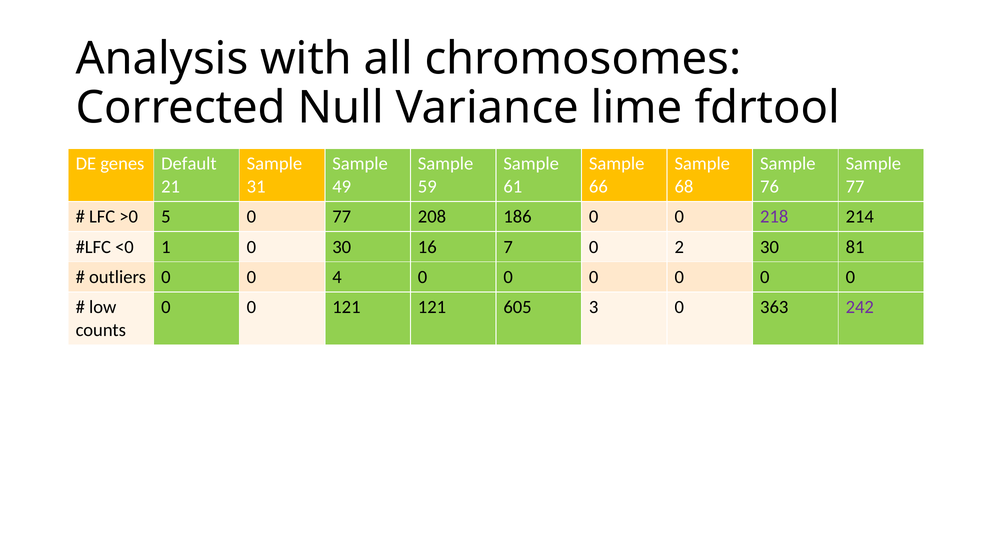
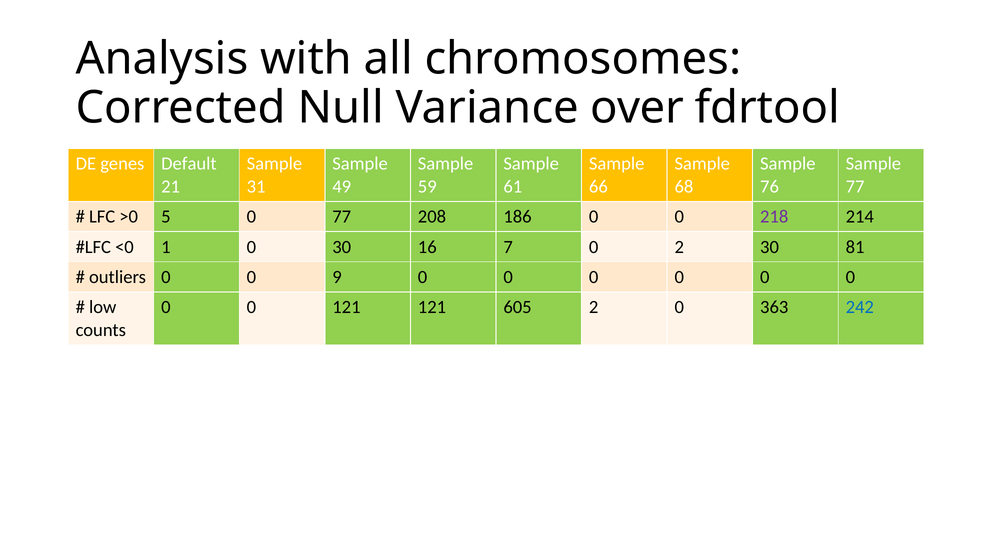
lime: lime -> over
4: 4 -> 9
605 3: 3 -> 2
242 colour: purple -> blue
